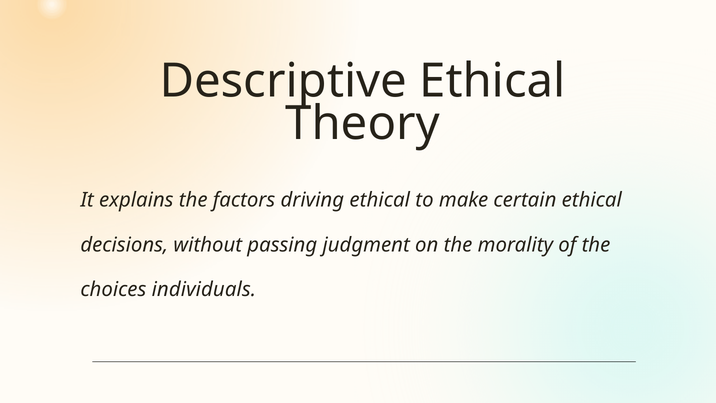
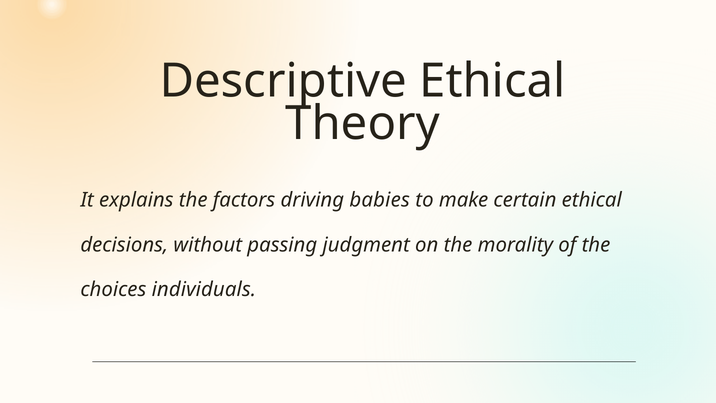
driving ethical: ethical -> babies
